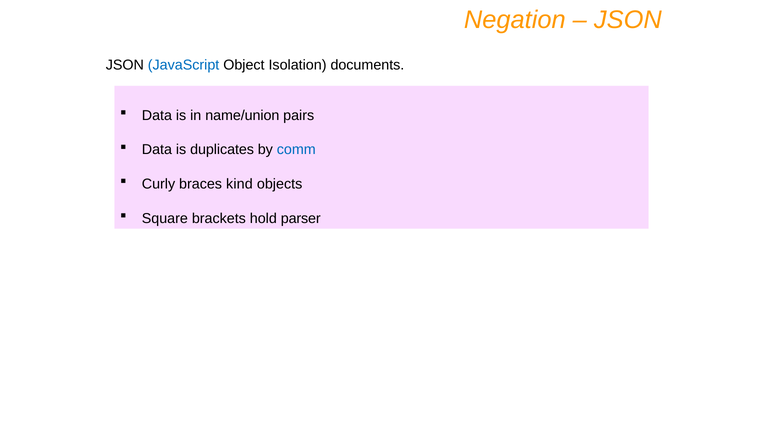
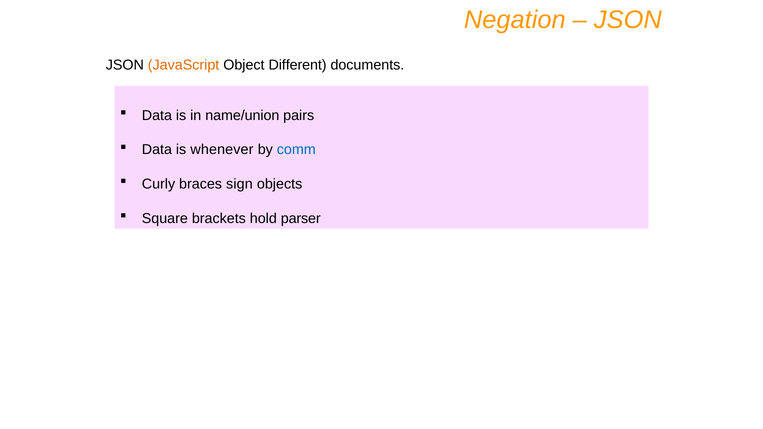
JavaScript colour: blue -> orange
Isolation: Isolation -> Different
duplicates: duplicates -> whenever
kind: kind -> sign
